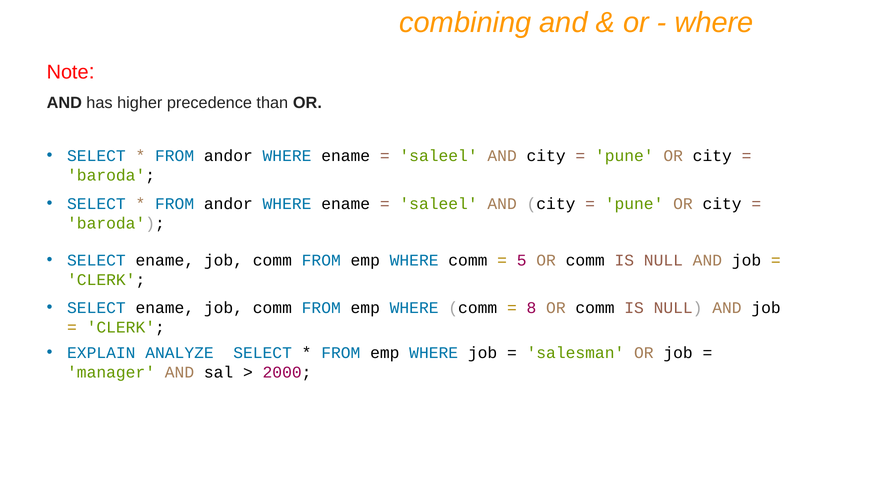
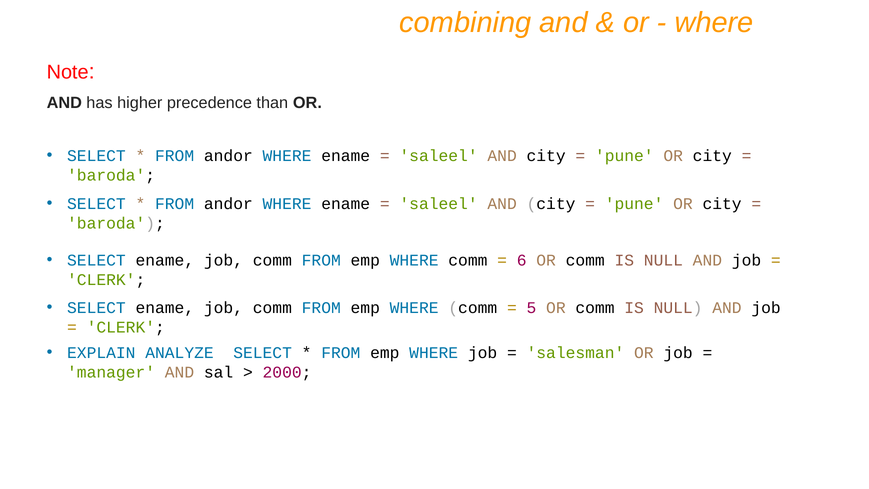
5: 5 -> 6
8: 8 -> 5
